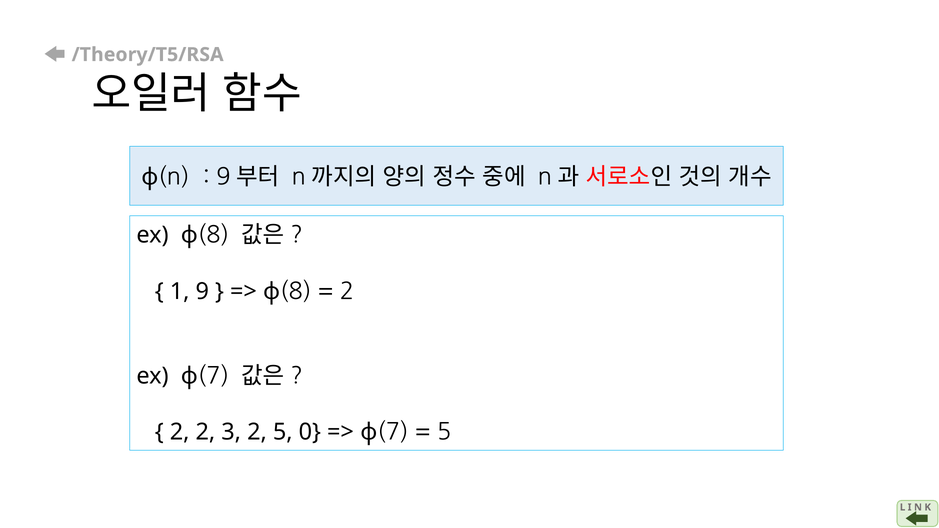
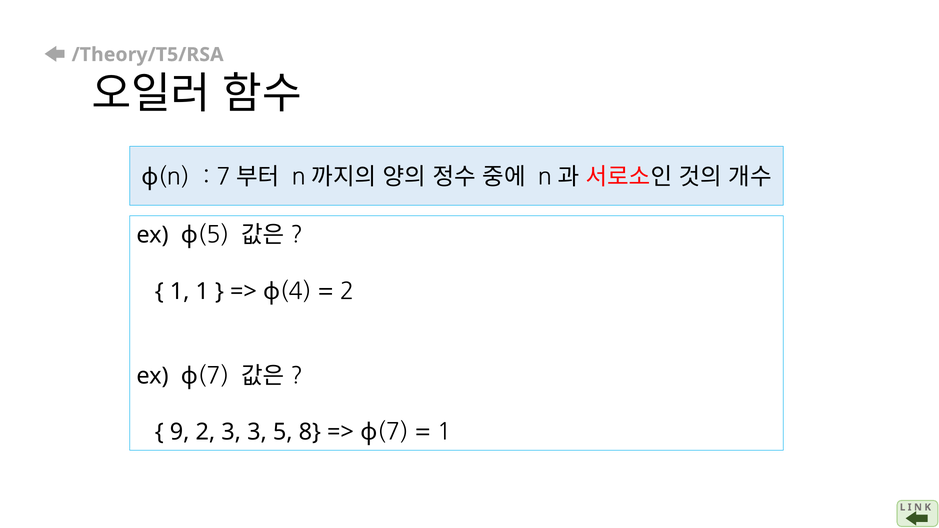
9 at (223, 177): 9 -> 7
ex 8: 8 -> 5
1 9: 9 -> 1
8 at (296, 291): 8 -> 4
2 at (180, 432): 2 -> 9
3 2: 2 -> 3
0: 0 -> 8
5 at (444, 432): 5 -> 1
